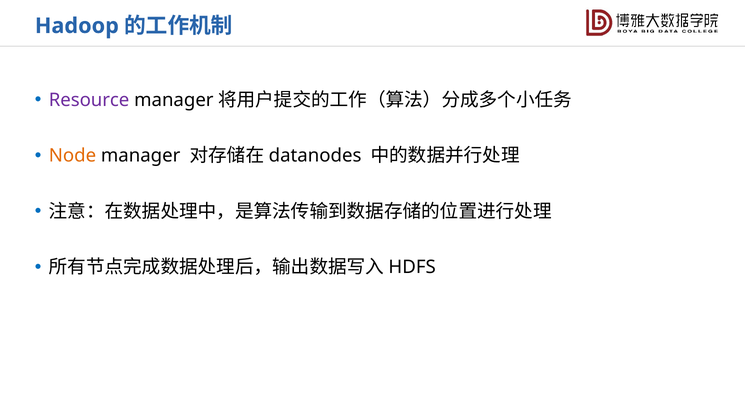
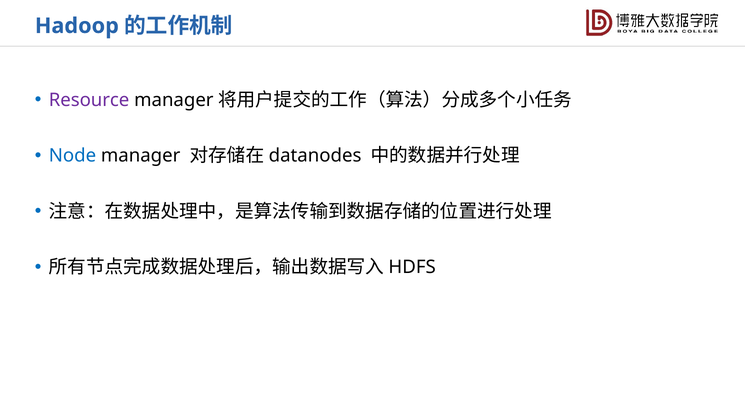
Node colour: orange -> blue
